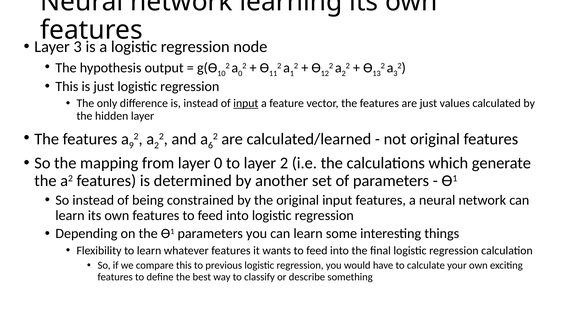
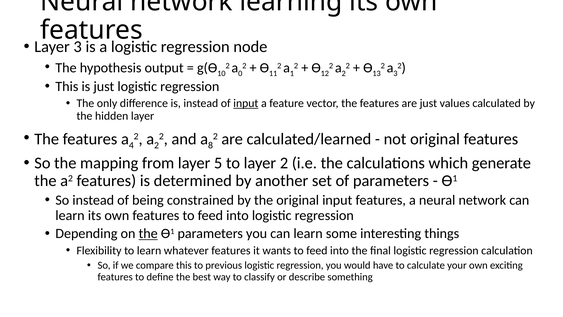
9: 9 -> 4
6: 6 -> 8
layer 0: 0 -> 5
the at (148, 233) underline: none -> present
